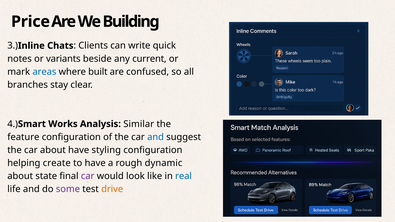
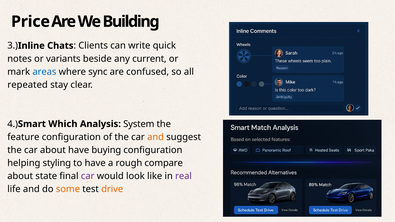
built: built -> sync
branches: branches -> repeated
Works: Works -> Which
Similar: Similar -> System
and at (156, 137) colour: blue -> orange
styling: styling -> buying
create: create -> styling
dynamic: dynamic -> compare
real colour: blue -> purple
some colour: purple -> orange
